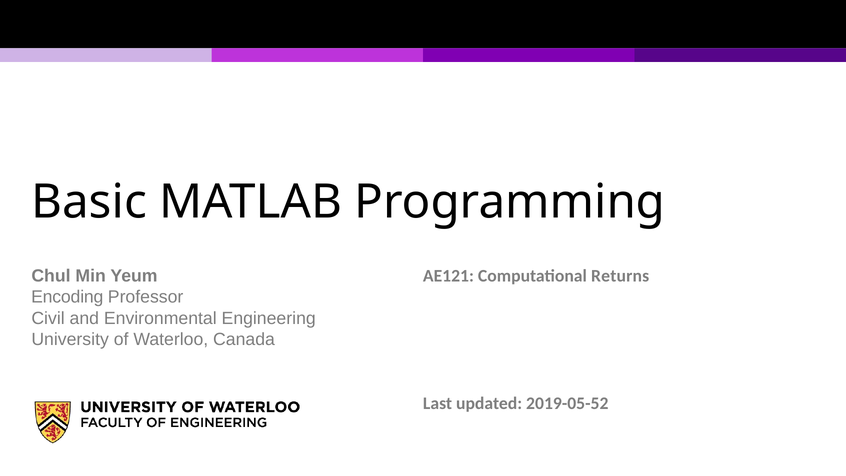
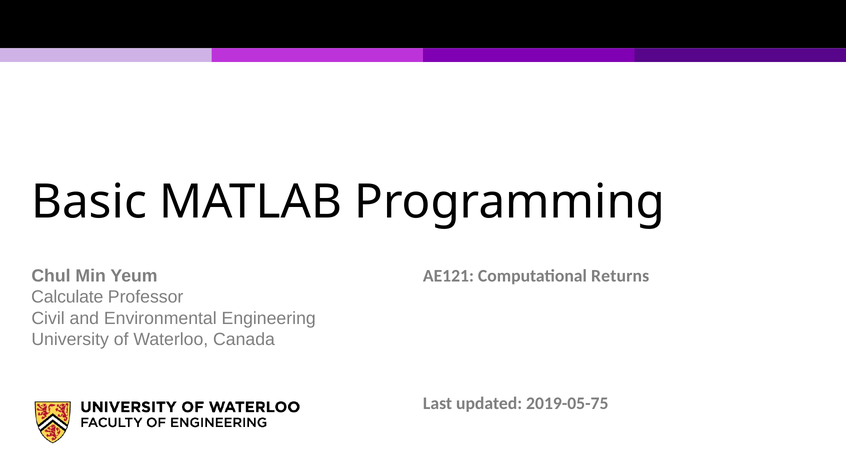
Encoding: Encoding -> Calculate
2019-05-52: 2019-05-52 -> 2019-05-75
